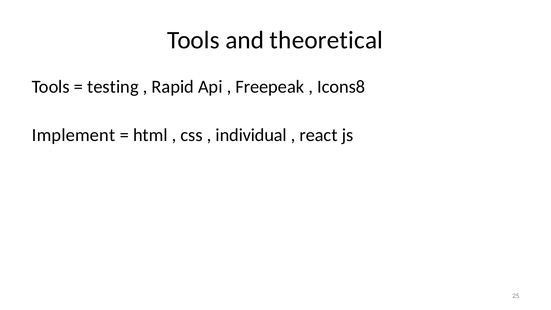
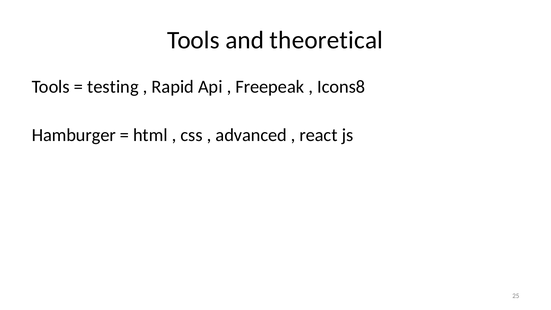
Implement: Implement -> Hamburger
individual: individual -> advanced
